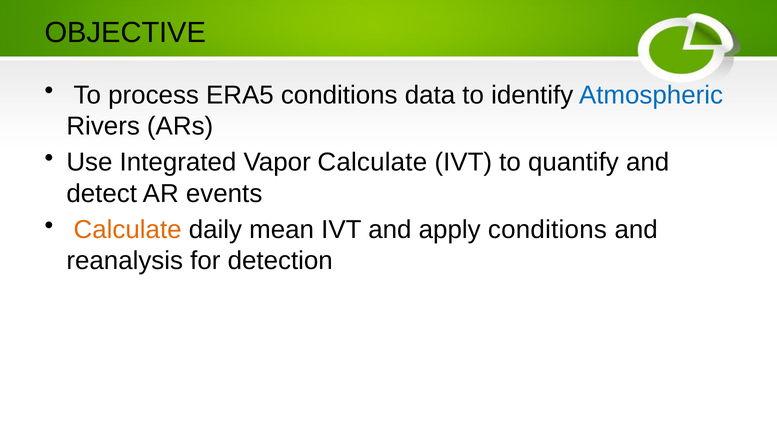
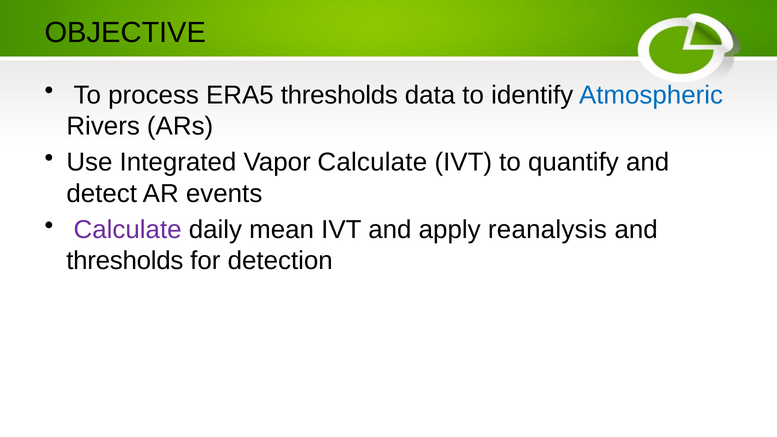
ERA5 conditions: conditions -> thresholds
Calculate at (128, 230) colour: orange -> purple
apply conditions: conditions -> reanalysis
reanalysis at (125, 261): reanalysis -> thresholds
